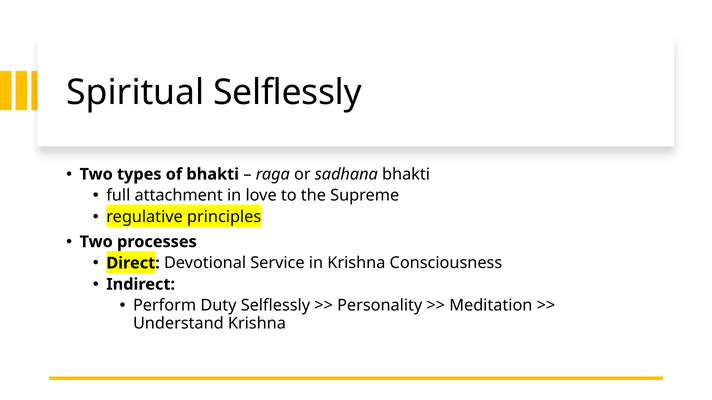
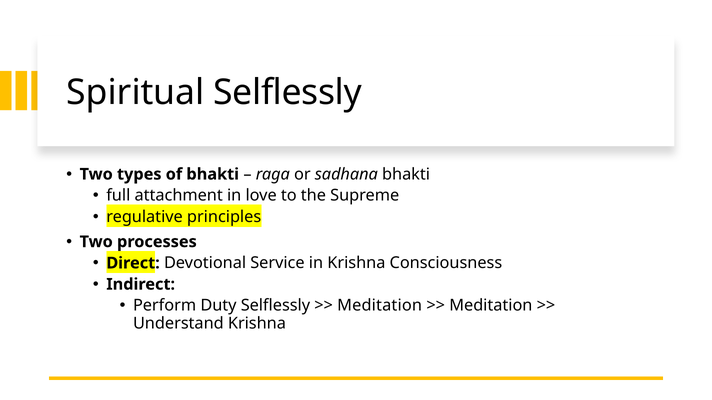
Personality at (380, 306): Personality -> Meditation
